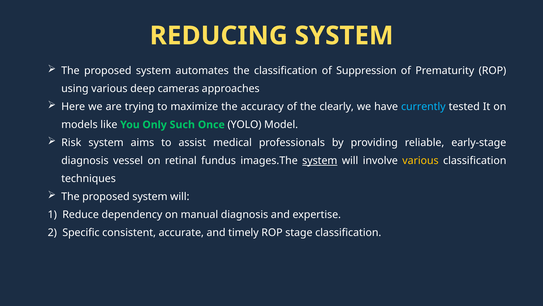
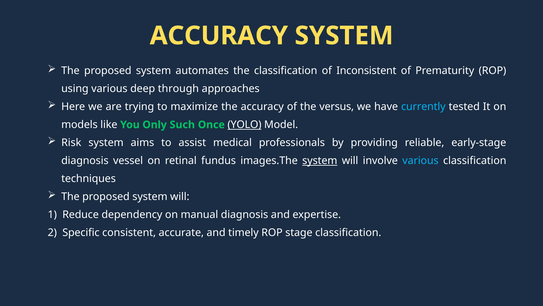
REDUCING at (219, 36): REDUCING -> ACCURACY
Suppression: Suppression -> Inconsistent
cameras: cameras -> through
clearly: clearly -> versus
YOLO underline: none -> present
various at (420, 160) colour: yellow -> light blue
